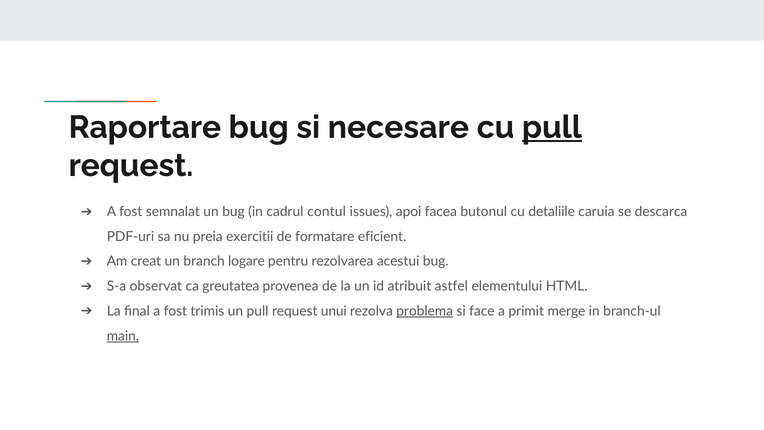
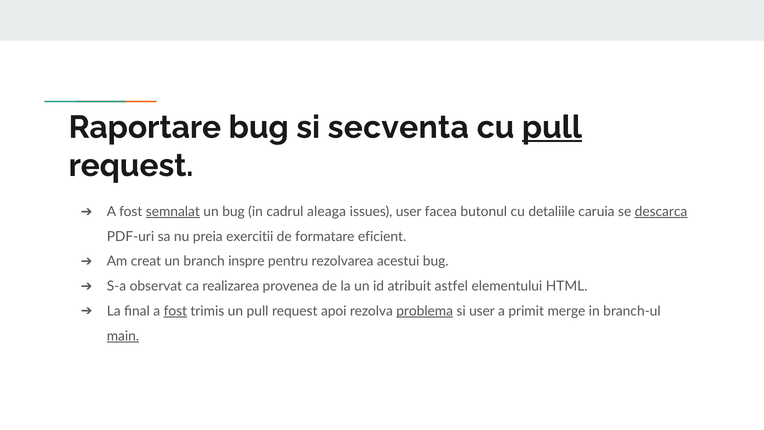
necesare: necesare -> secventa
semnalat underline: none -> present
contul: contul -> aleaga
issues apoi: apoi -> user
descarca underline: none -> present
logare: logare -> inspre
greutatea: greutatea -> realizarea
fost at (175, 311) underline: none -> present
unui: unui -> apoi
si face: face -> user
